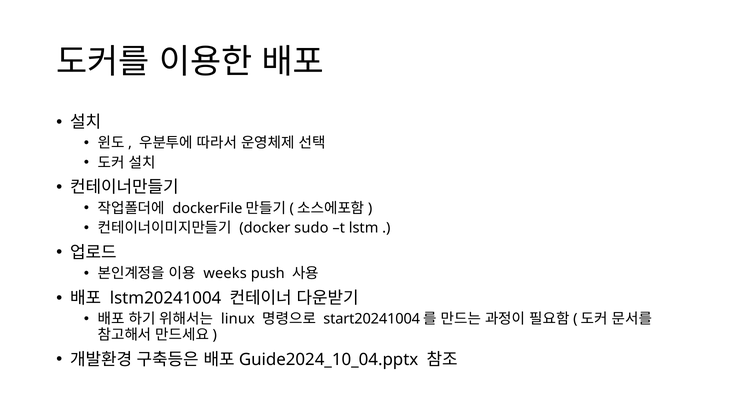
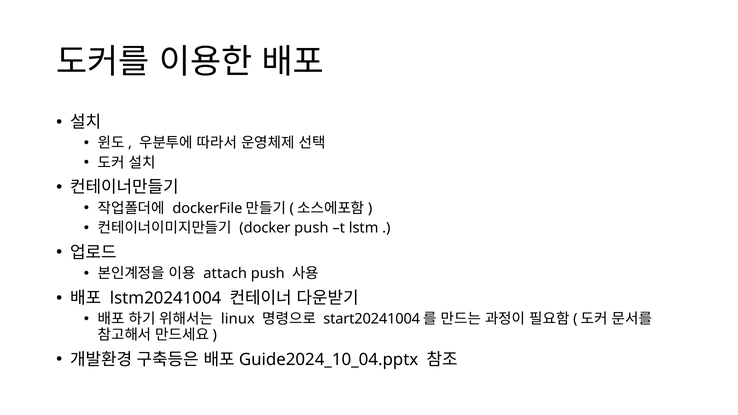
docker sudo: sudo -> push
weeks: weeks -> attach
